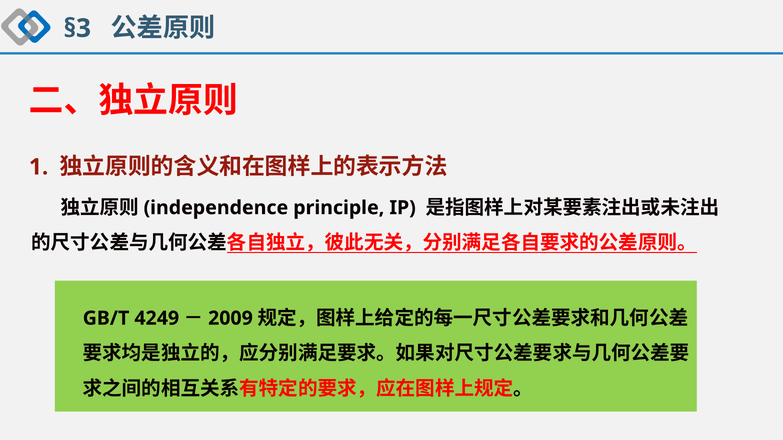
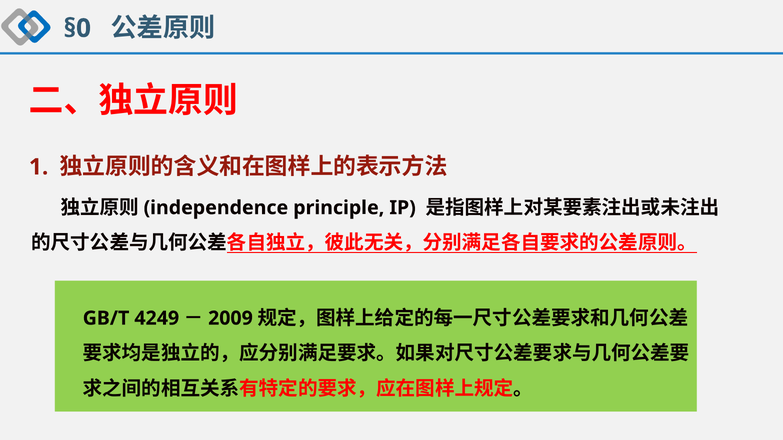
§3: §3 -> §0
